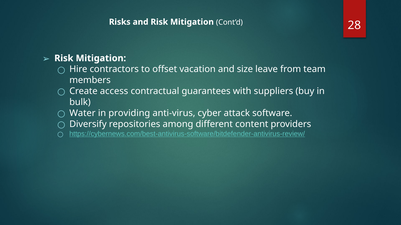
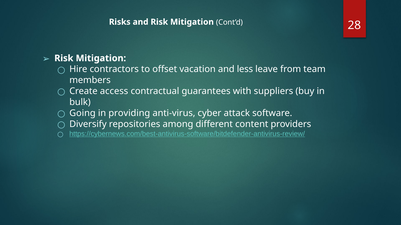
size: size -> less
Water: Water -> Going
